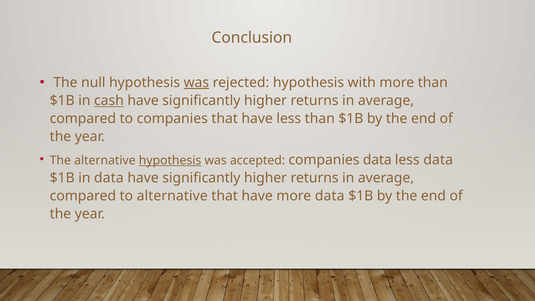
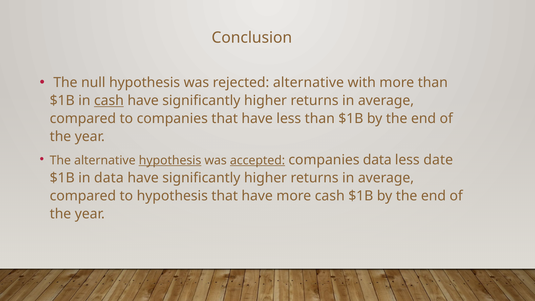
was at (196, 83) underline: present -> none
rejected hypothesis: hypothesis -> alternative
accepted underline: none -> present
less data: data -> date
to alternative: alternative -> hypothesis
more data: data -> cash
